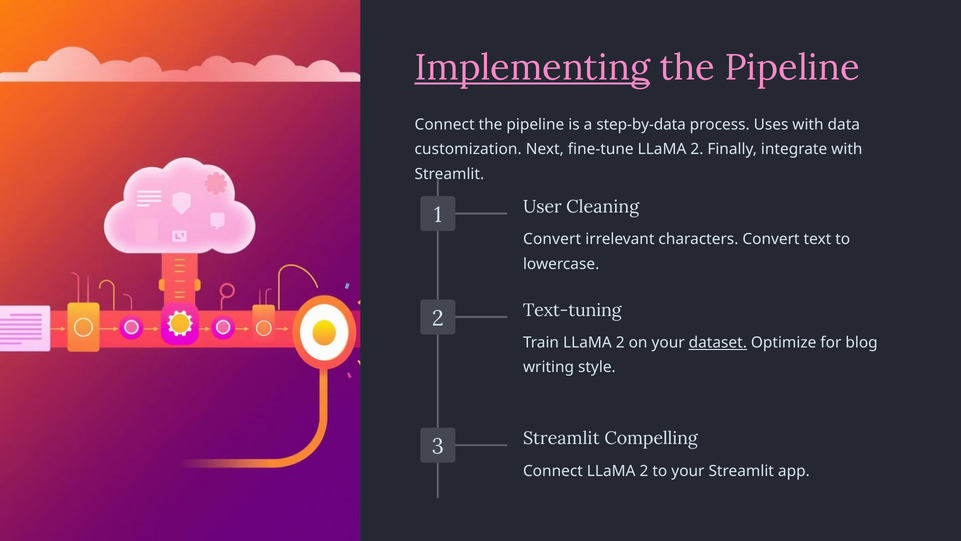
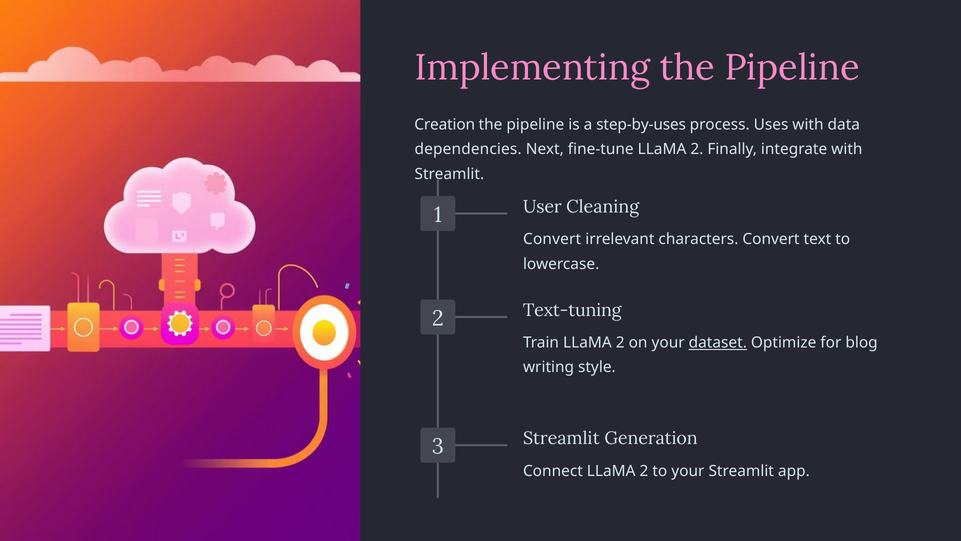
Implementing underline: present -> none
Connect at (445, 125): Connect -> Creation
step-by-data: step-by-data -> step-by-uses
customization: customization -> dependencies
Compelling: Compelling -> Generation
